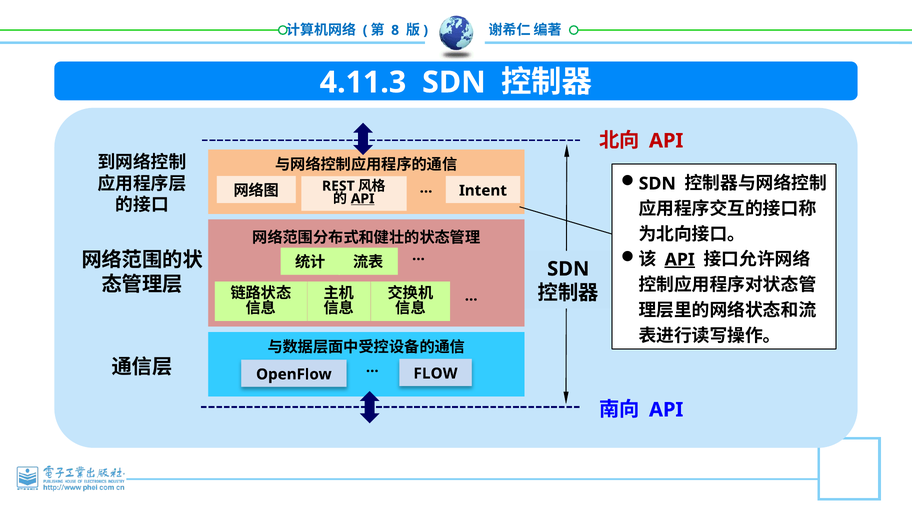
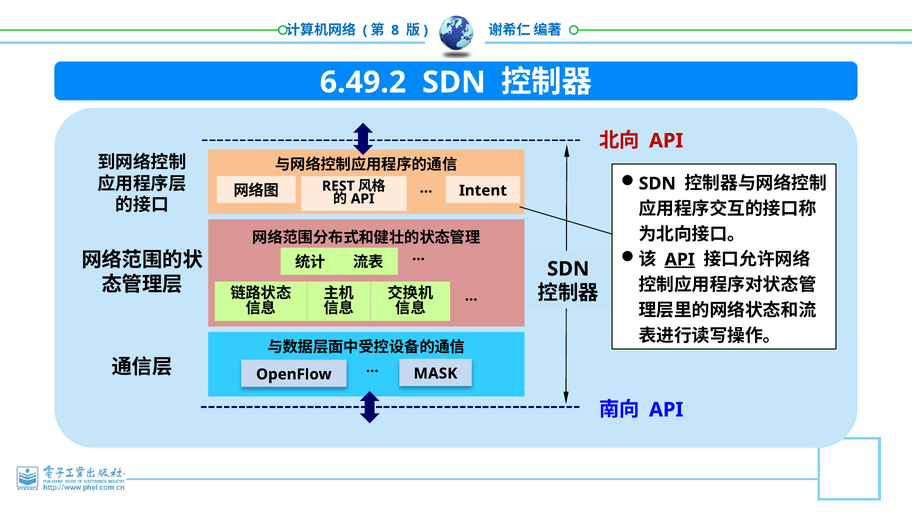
4.11.3: 4.11.3 -> 6.49.2
API at (363, 199) underline: present -> none
FLOW: FLOW -> MASK
